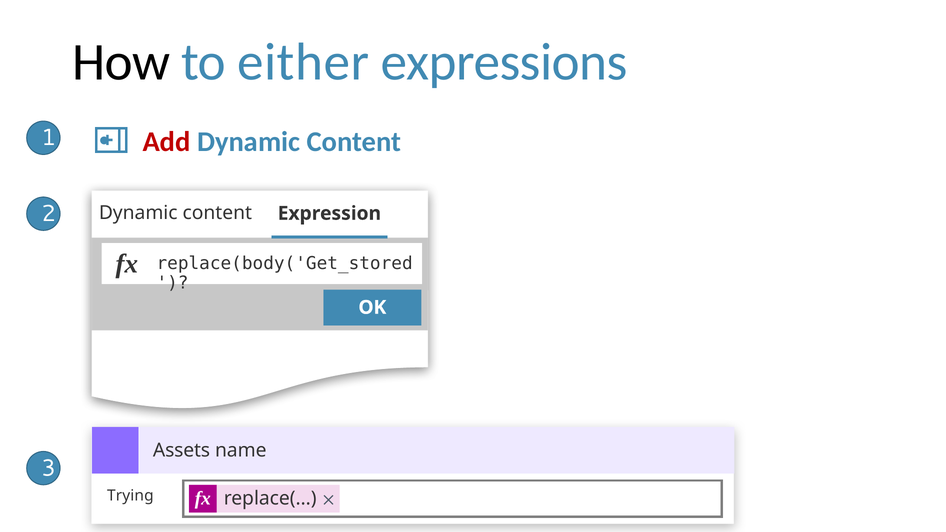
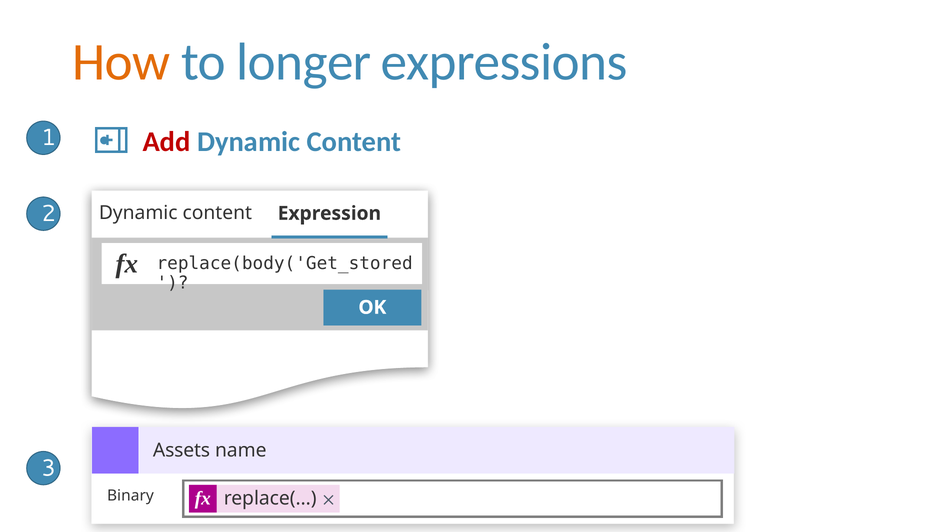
How colour: black -> orange
either: either -> longer
Trying: Trying -> Binary
